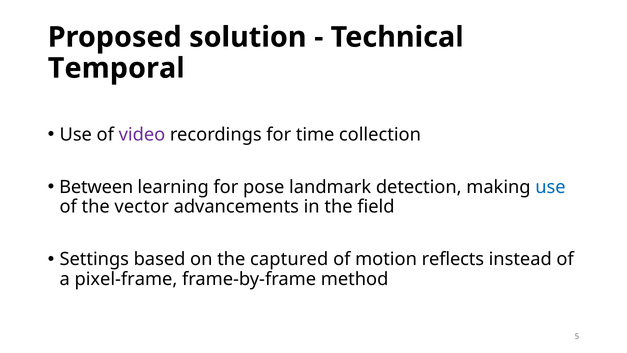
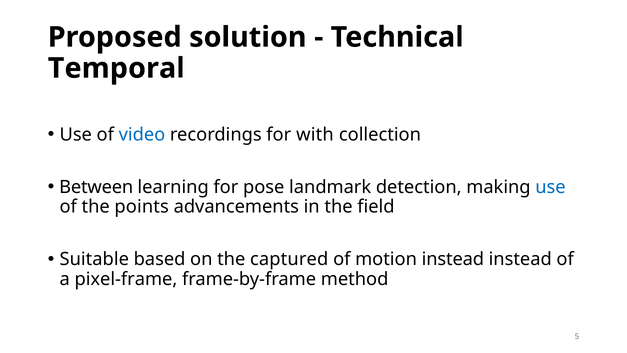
video colour: purple -> blue
time: time -> with
vector: vector -> points
Settings: Settings -> Suitable
motion reflects: reflects -> instead
